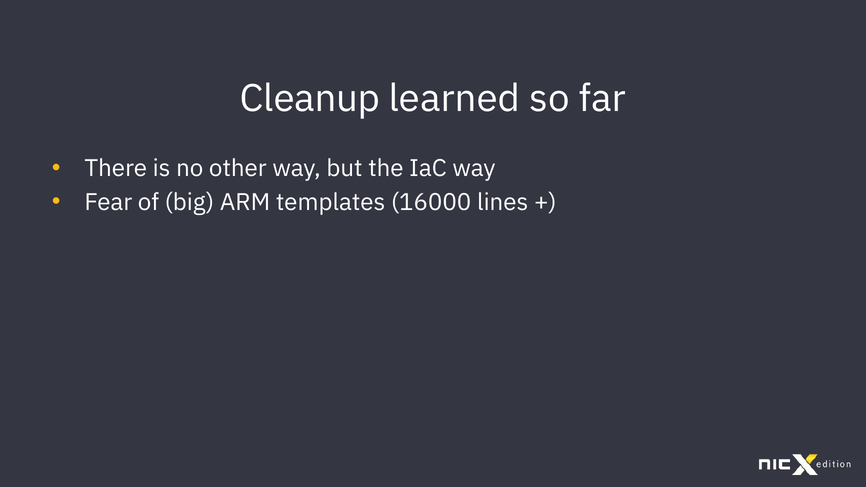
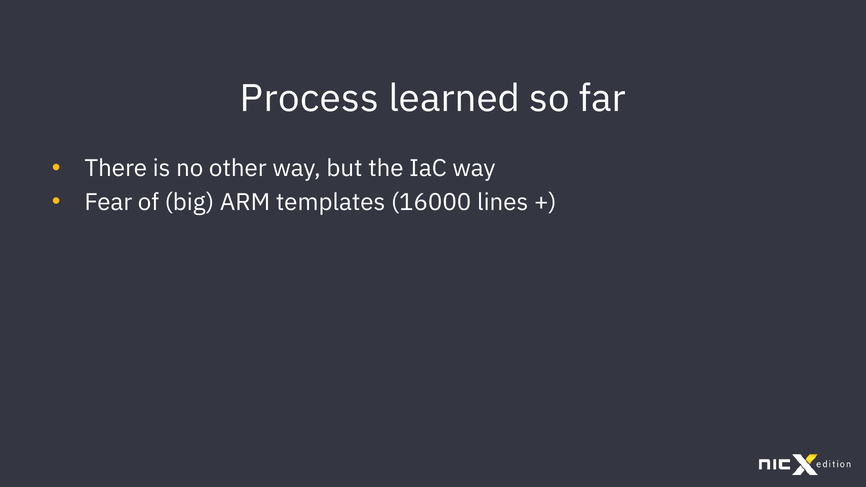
Cleanup: Cleanup -> Process
